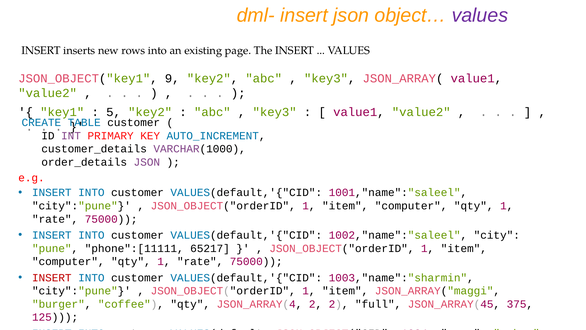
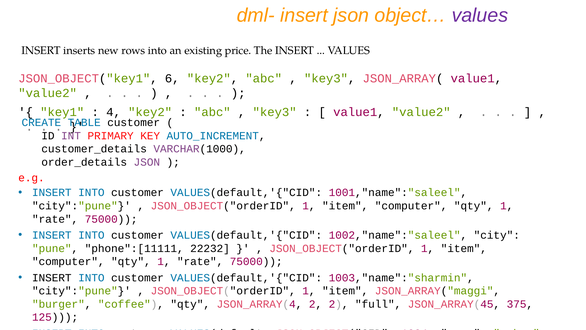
page: page -> price
9: 9 -> 6
5: 5 -> 4
65217: 65217 -> 22232
INSERT at (52, 277) colour: red -> black
